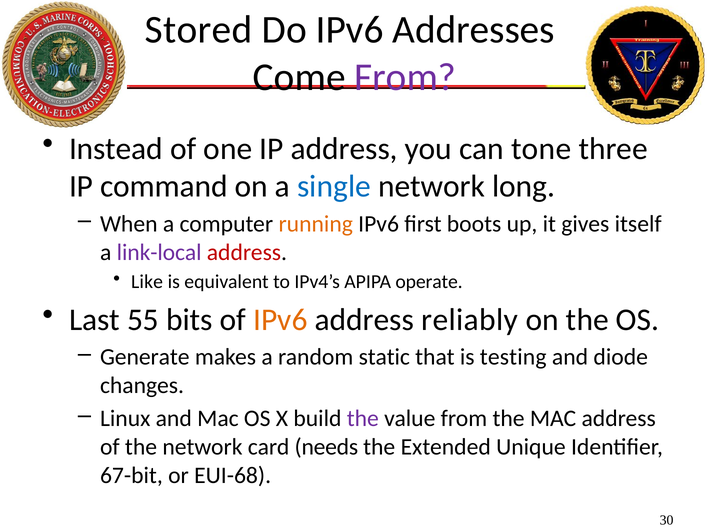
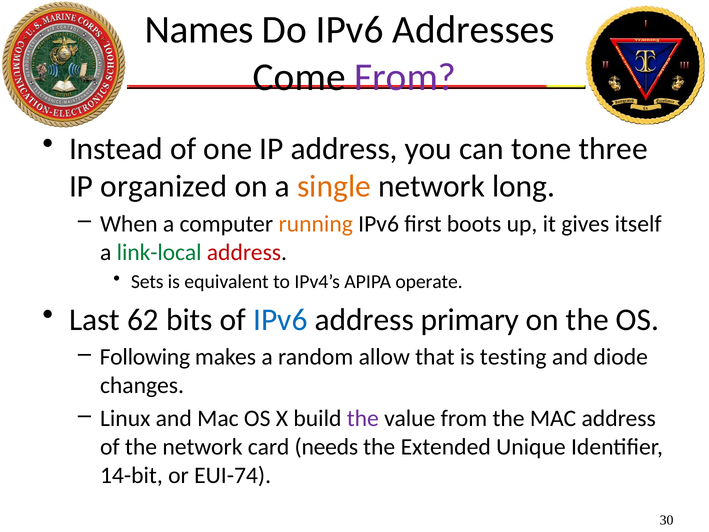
Stored: Stored -> Names
command: command -> organized
single colour: blue -> orange
link-local colour: purple -> green
Like: Like -> Sets
55: 55 -> 62
IPv6 at (280, 320) colour: orange -> blue
reliably: reliably -> primary
Generate: Generate -> Following
static: static -> allow
67-bit: 67-bit -> 14-bit
EUI-68: EUI-68 -> EUI-74
